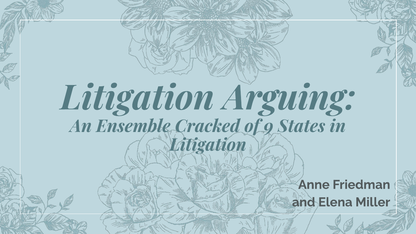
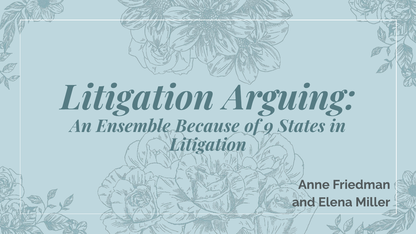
Cracked: Cracked -> Because
